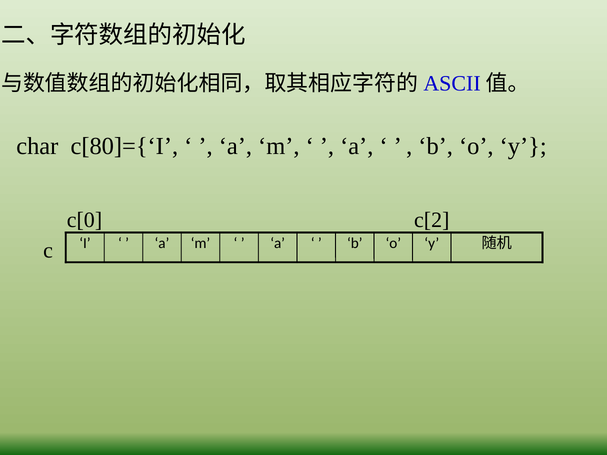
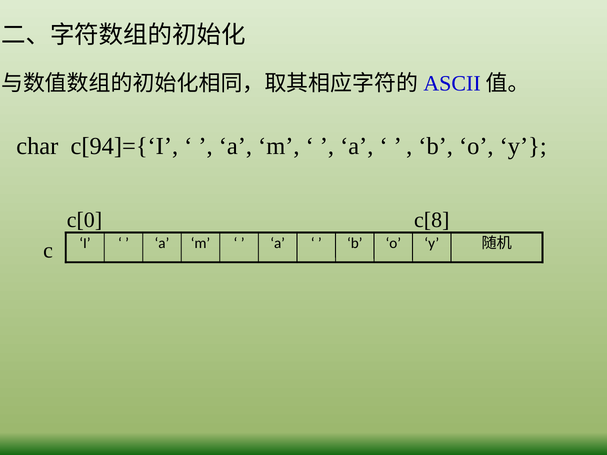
c[80]={‘I: c[80]={‘I -> c[94]={‘I
c[2: c[2 -> c[8
